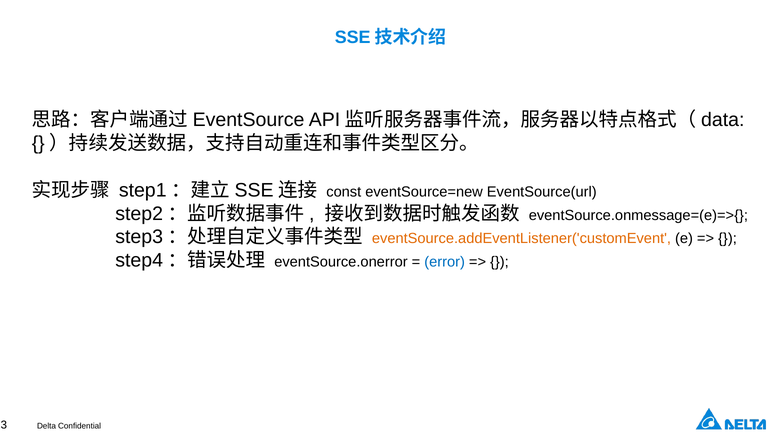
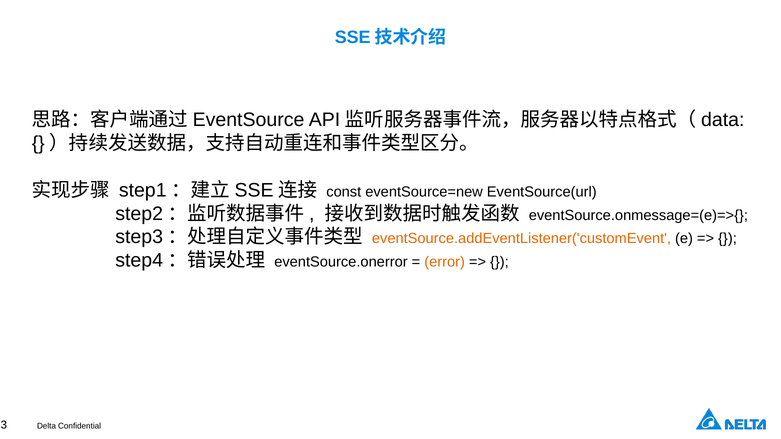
error colour: blue -> orange
